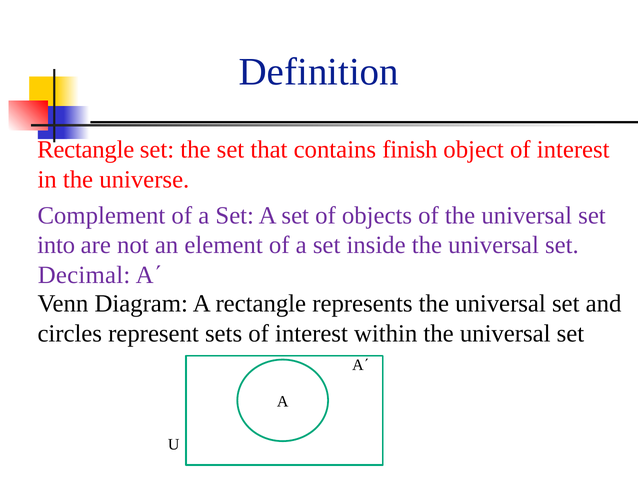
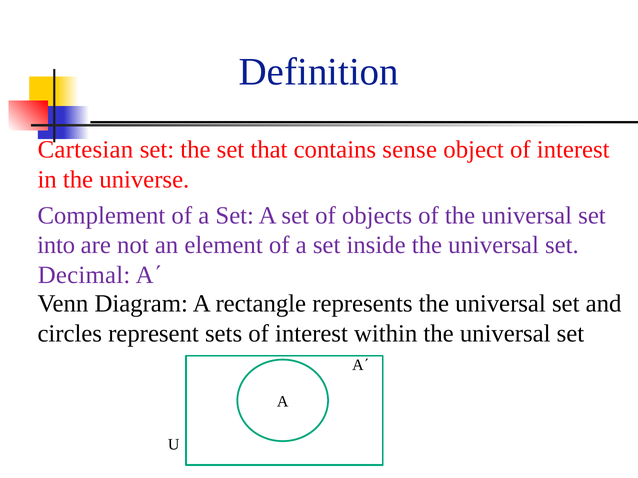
Rectangle at (86, 150): Rectangle -> Cartesian
finish: finish -> sense
